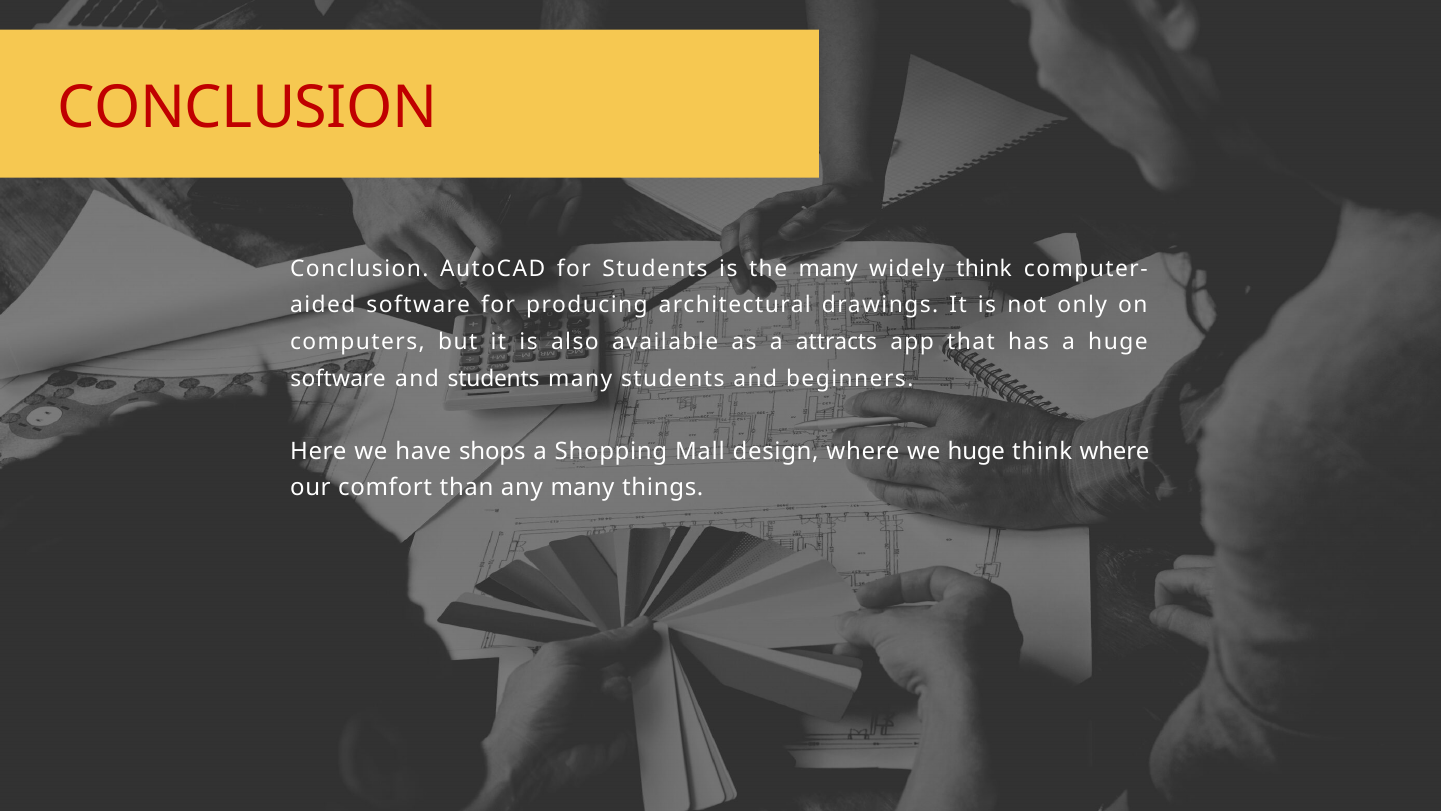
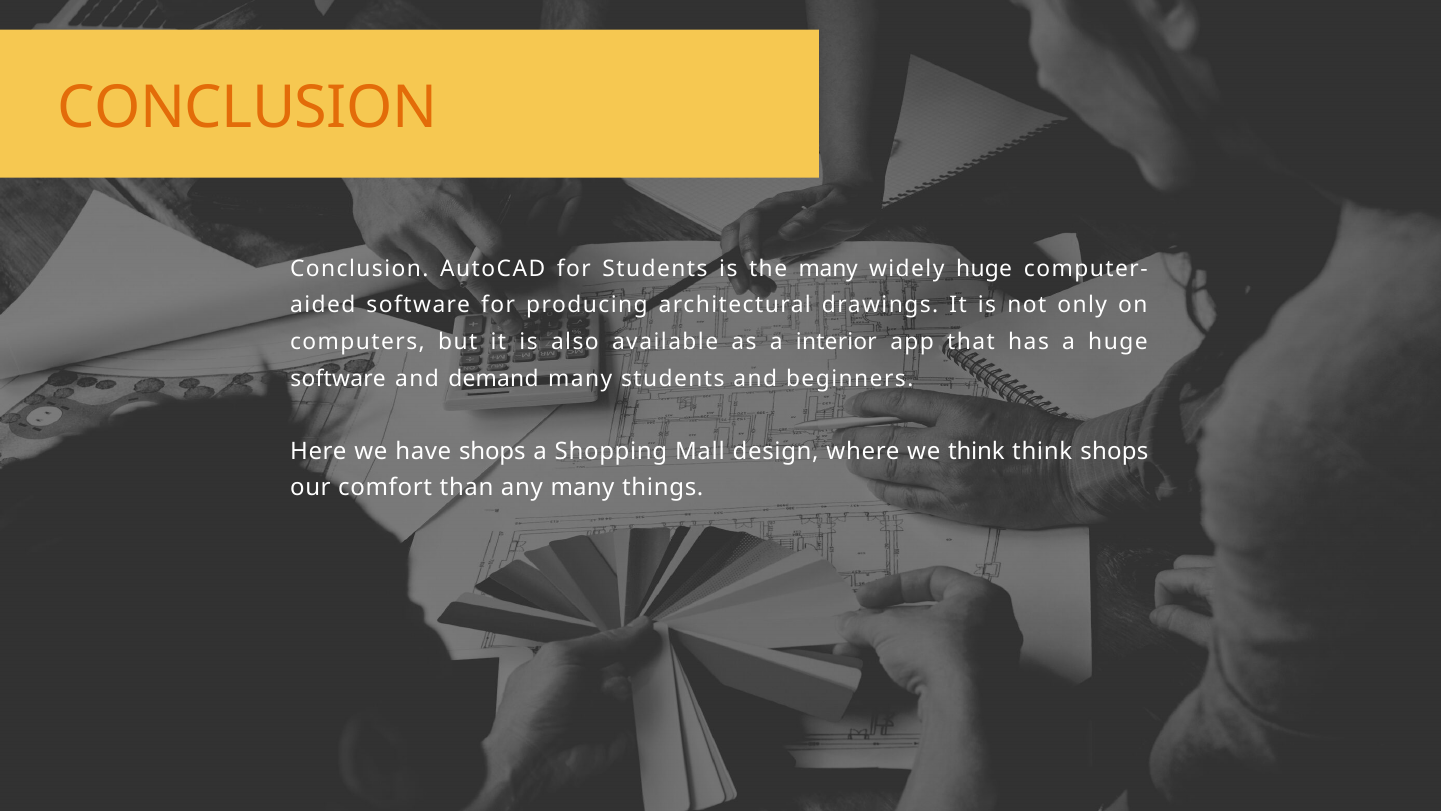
CONCLUSION at (247, 108) colour: red -> orange
widely think: think -> huge
attracts: attracts -> interior
and students: students -> demand
we huge: huge -> think
think where: where -> shops
